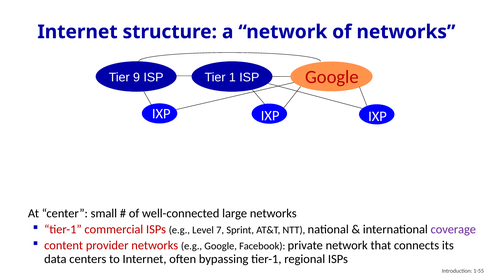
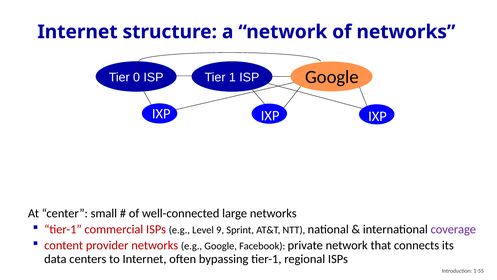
Google at (332, 77) colour: red -> black
9: 9 -> 0
7: 7 -> 9
